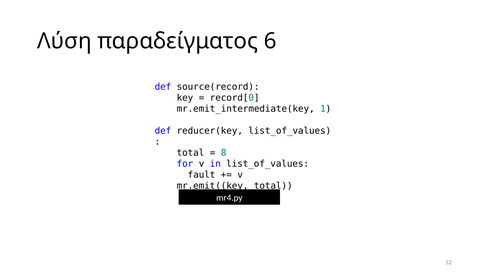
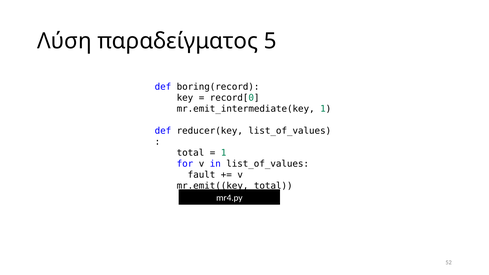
6: 6 -> 5
source(record: source(record -> boring(record
8 at (224, 153): 8 -> 1
